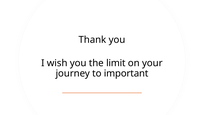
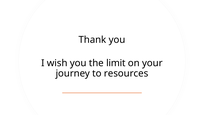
important: important -> resources
